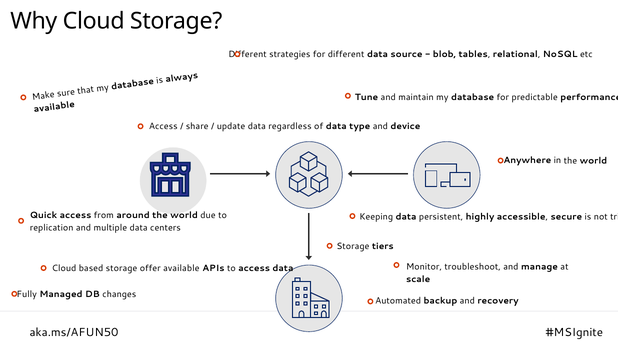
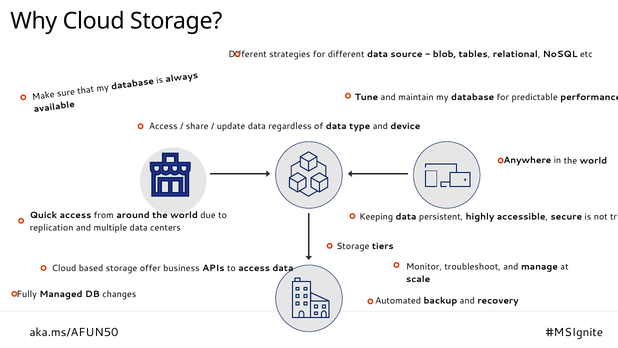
offer available: available -> business
